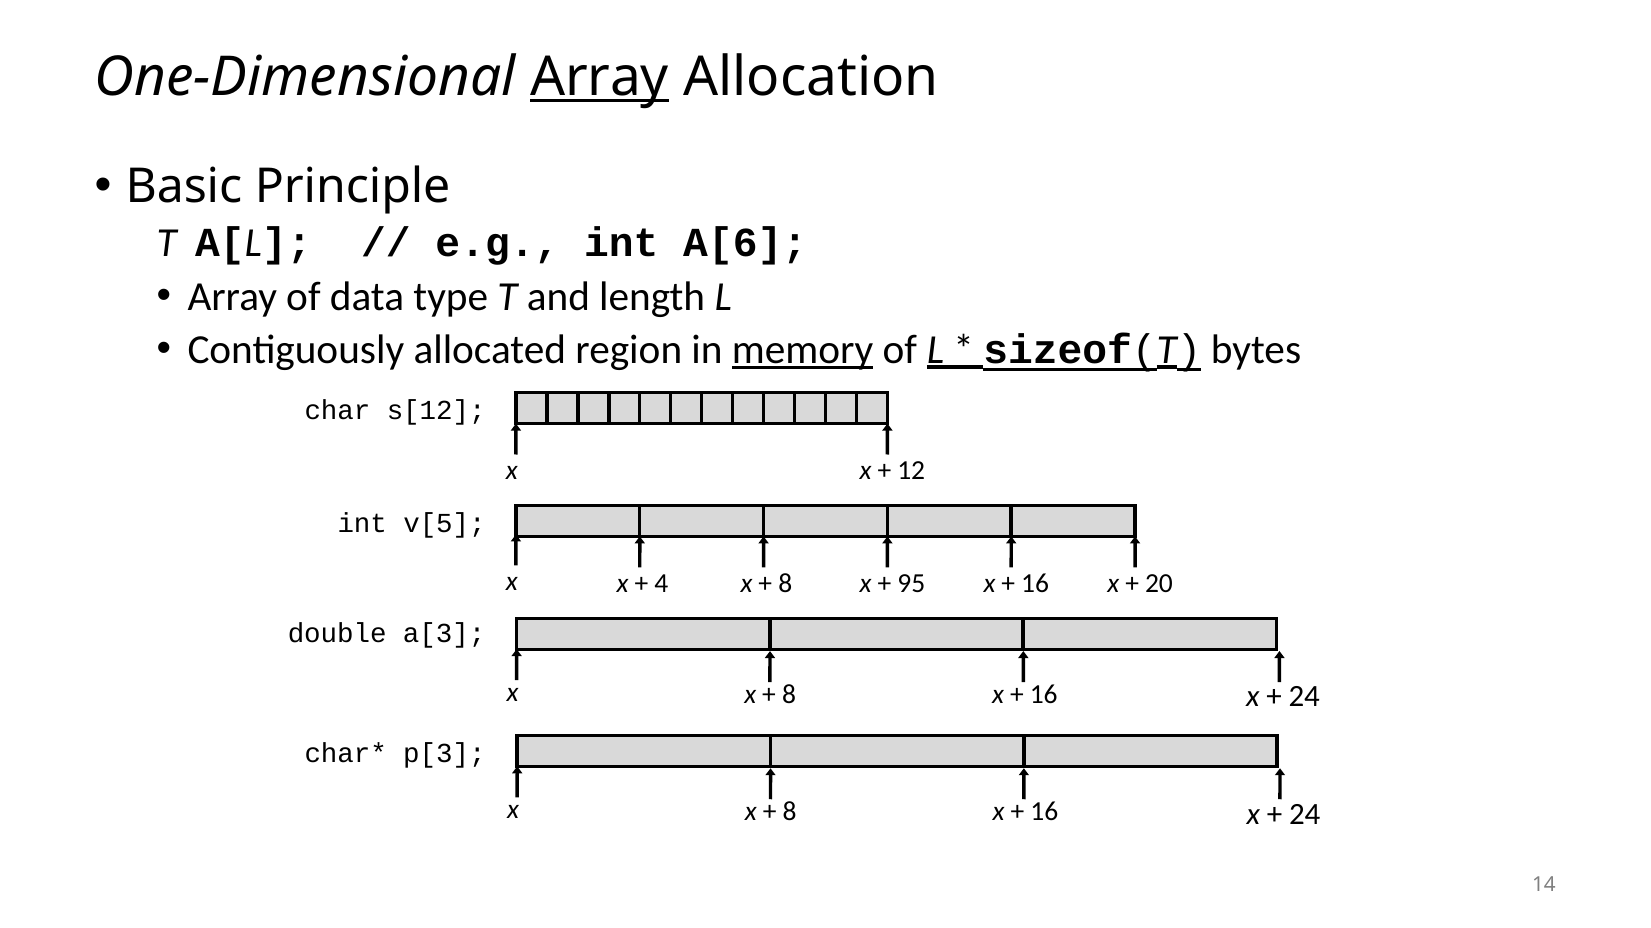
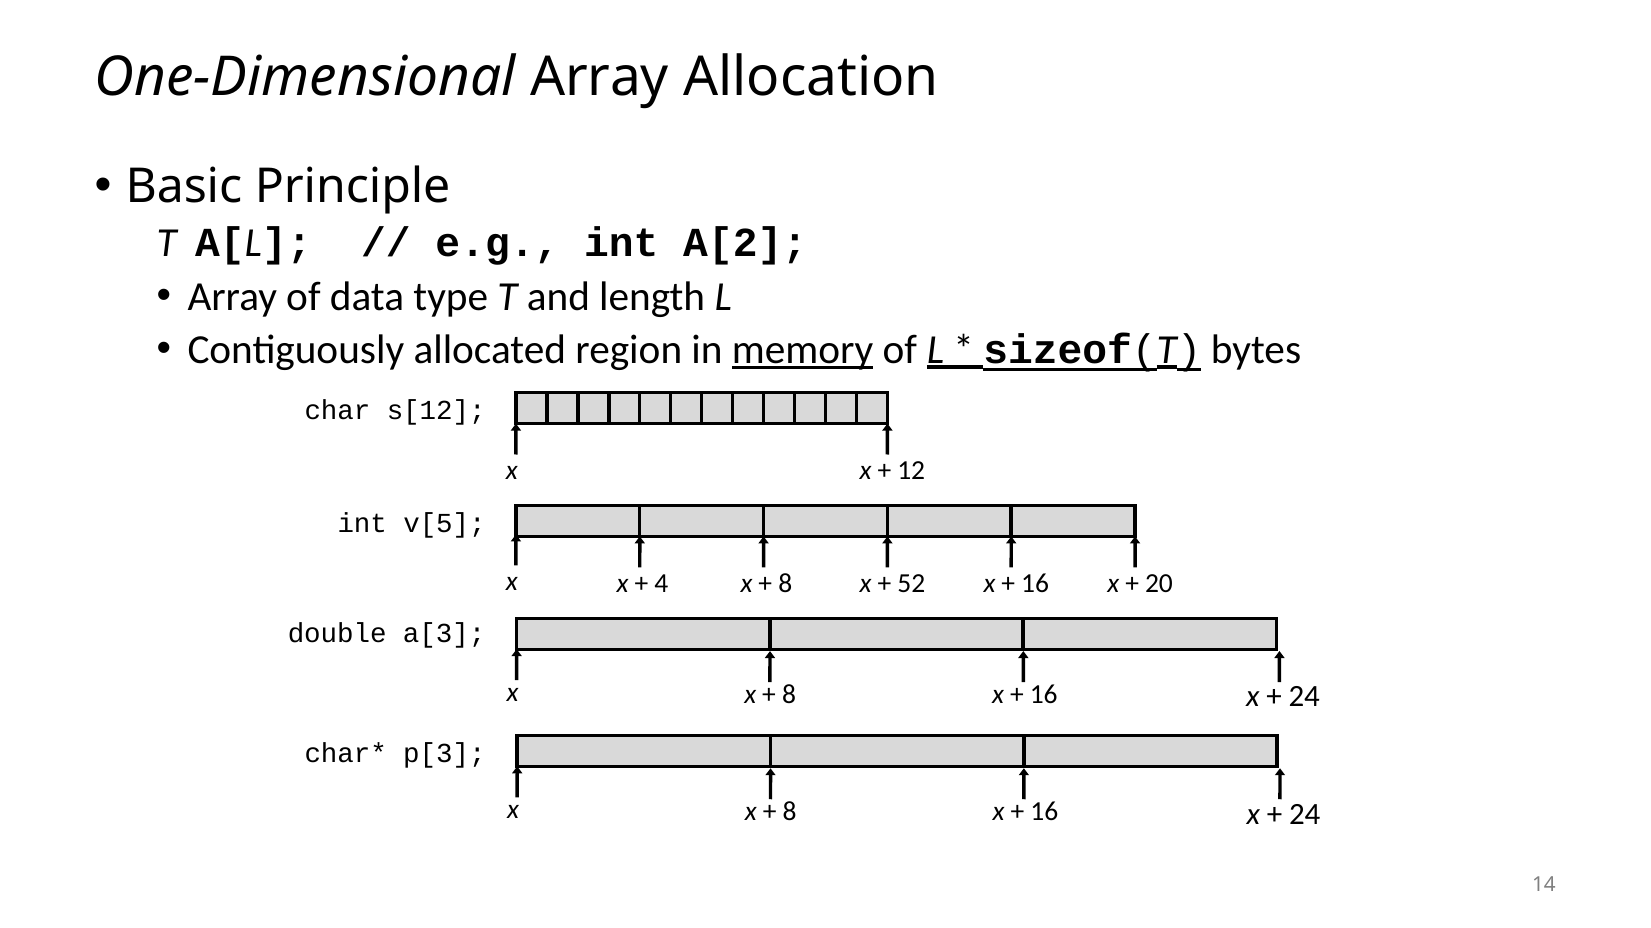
Array at (600, 77) underline: present -> none
A[6: A[6 -> A[2
95: 95 -> 52
